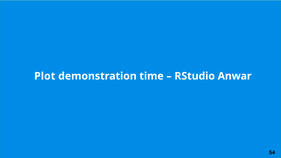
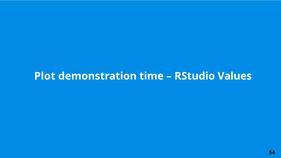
Anwar: Anwar -> Values
